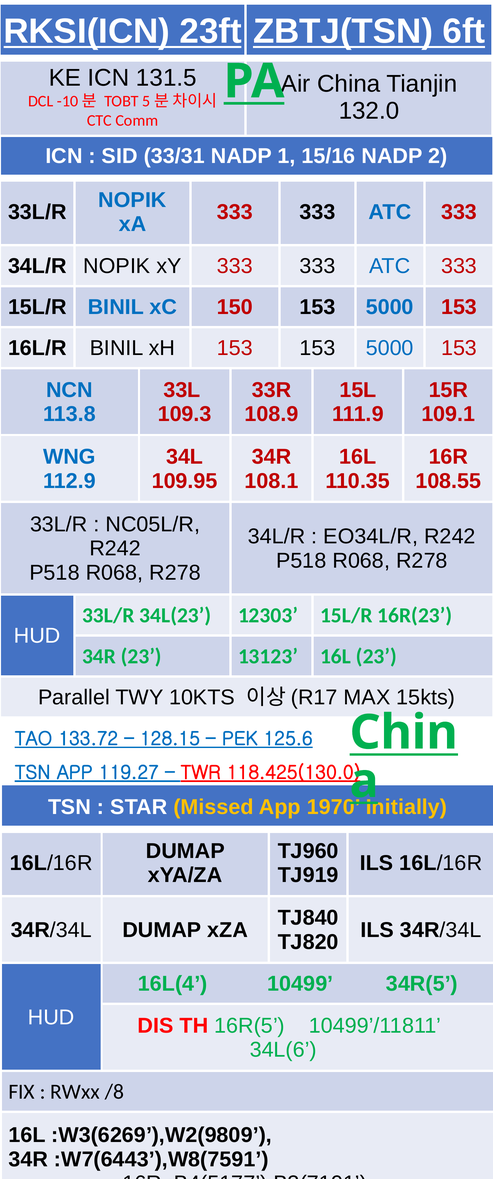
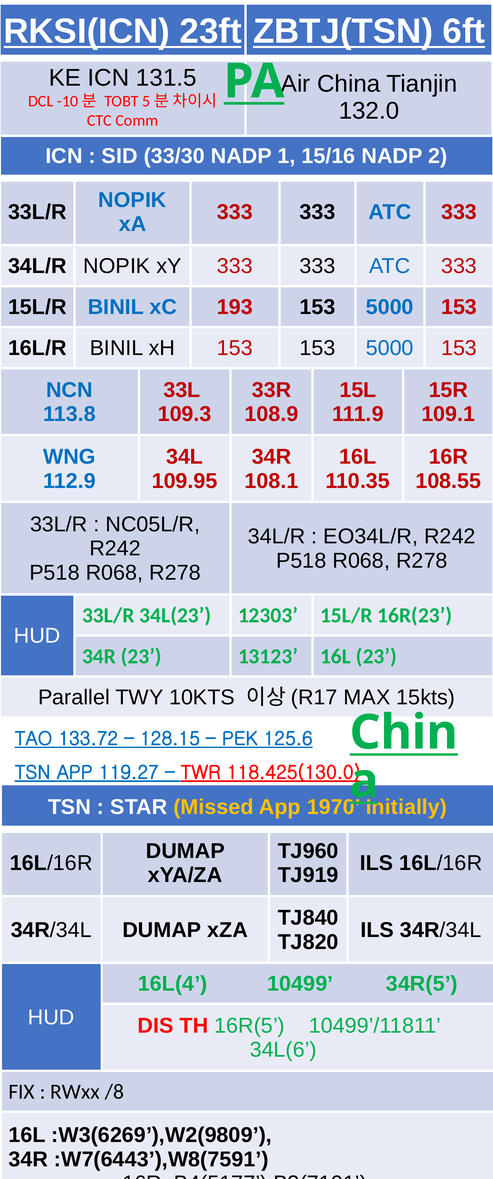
33/31: 33/31 -> 33/30
150: 150 -> 193
